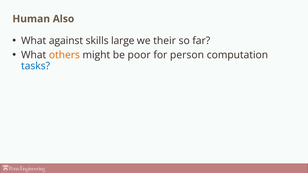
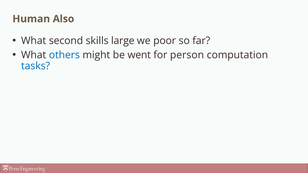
against: against -> second
their: their -> poor
others colour: orange -> blue
poor: poor -> went
